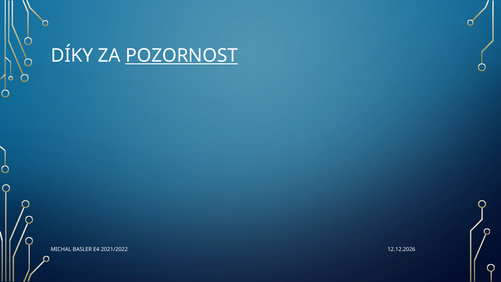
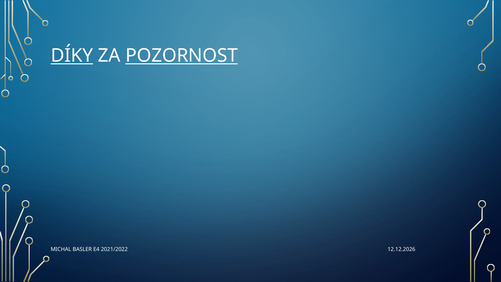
DÍKY underline: none -> present
